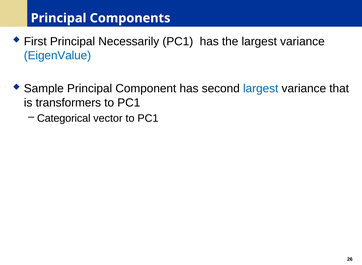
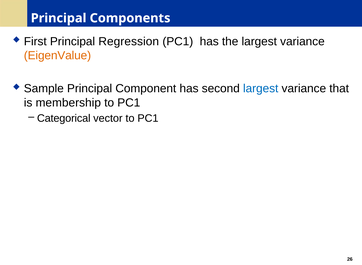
Necessarily: Necessarily -> Regression
EigenValue colour: blue -> orange
transformers: transformers -> membership
